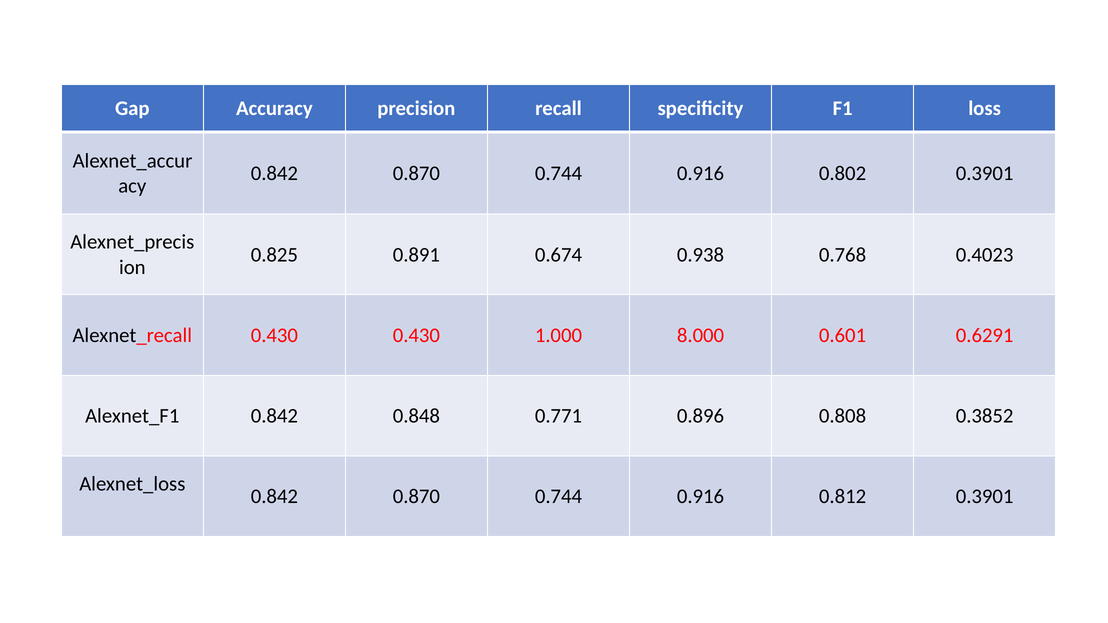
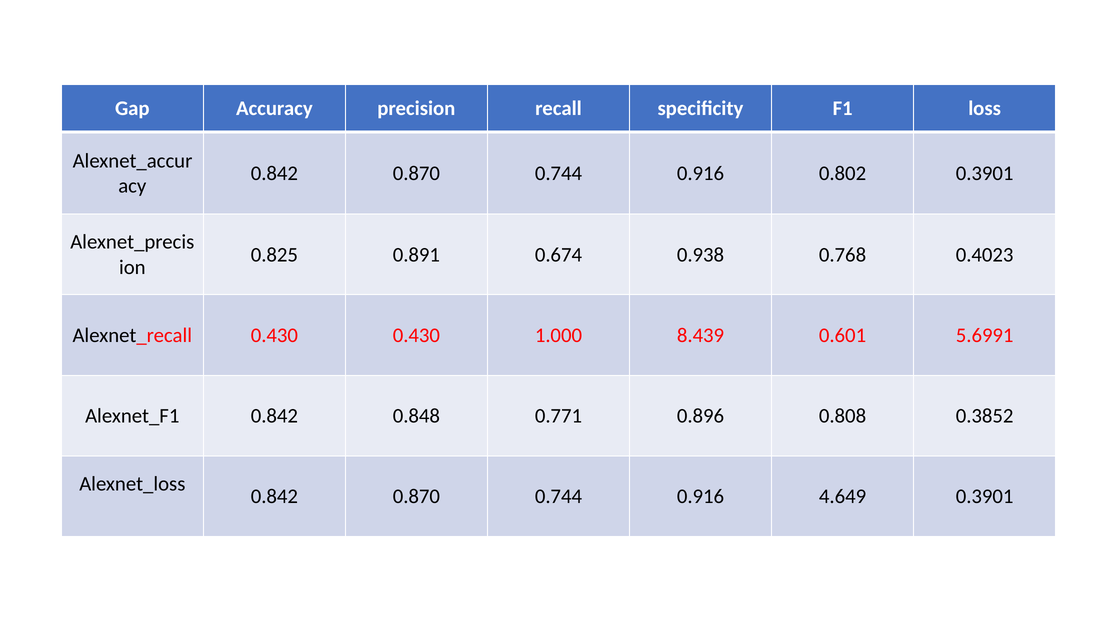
8.000: 8.000 -> 8.439
0.6291: 0.6291 -> 5.6991
0.812: 0.812 -> 4.649
